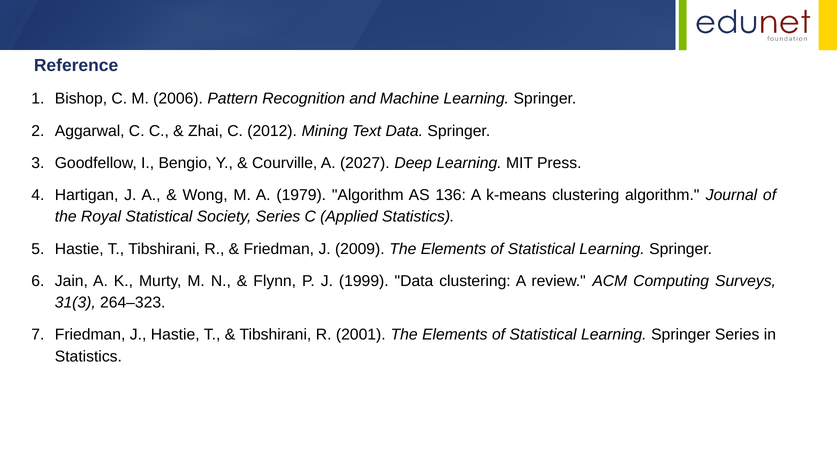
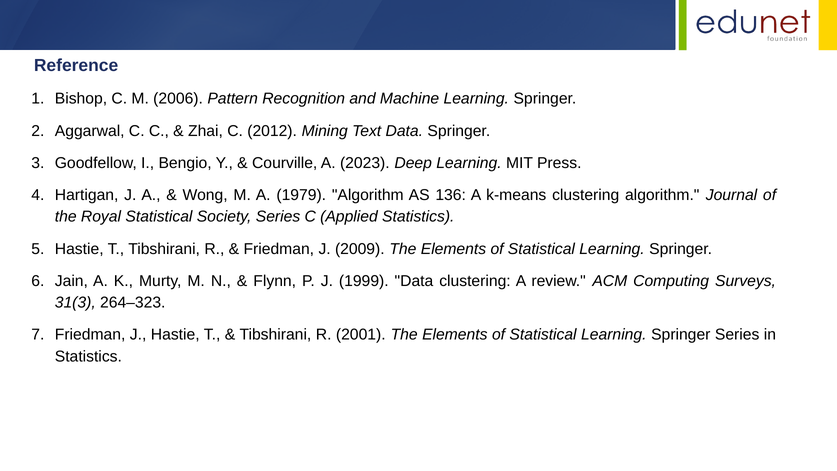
2027: 2027 -> 2023
